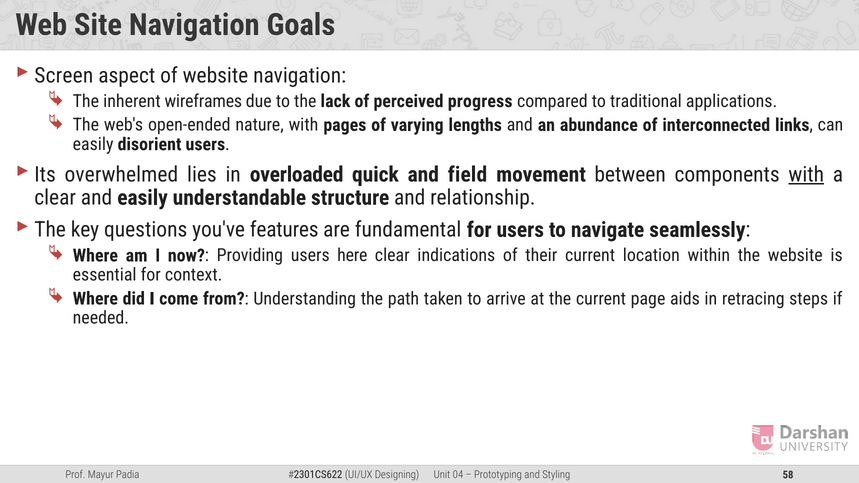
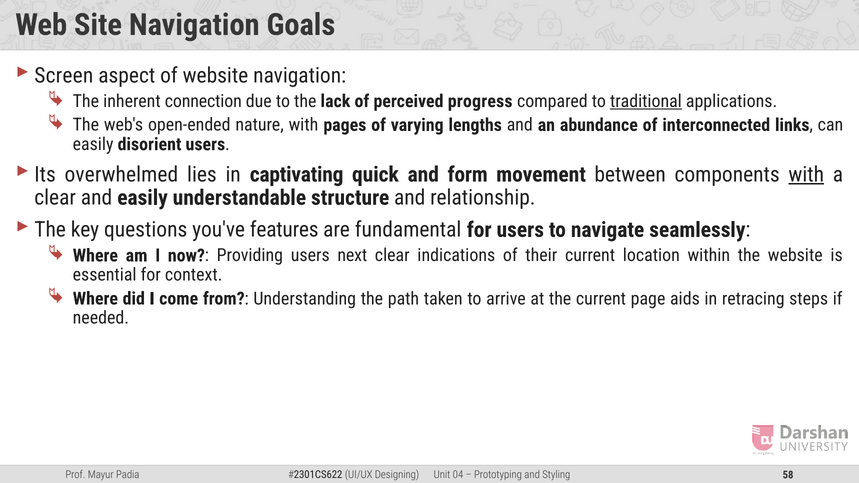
wireframes: wireframes -> connection
traditional underline: none -> present
overloaded: overloaded -> captivating
field: field -> form
here: here -> next
